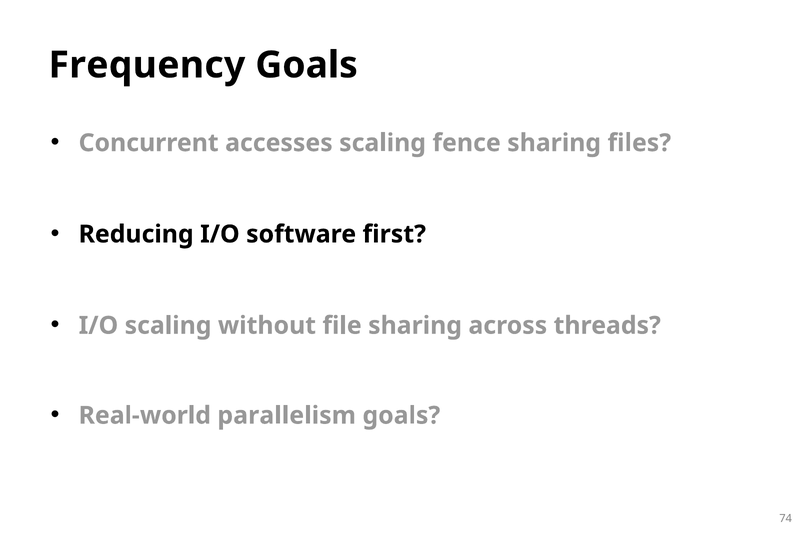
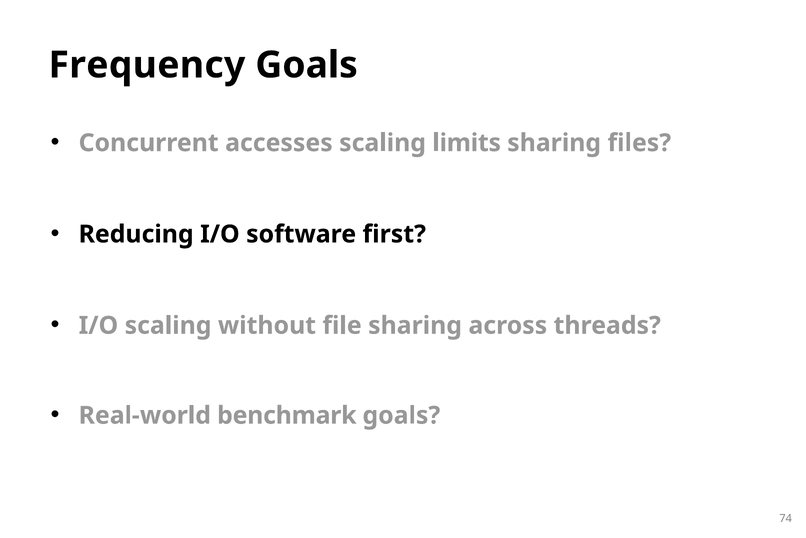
fence: fence -> limits
parallelism: parallelism -> benchmark
